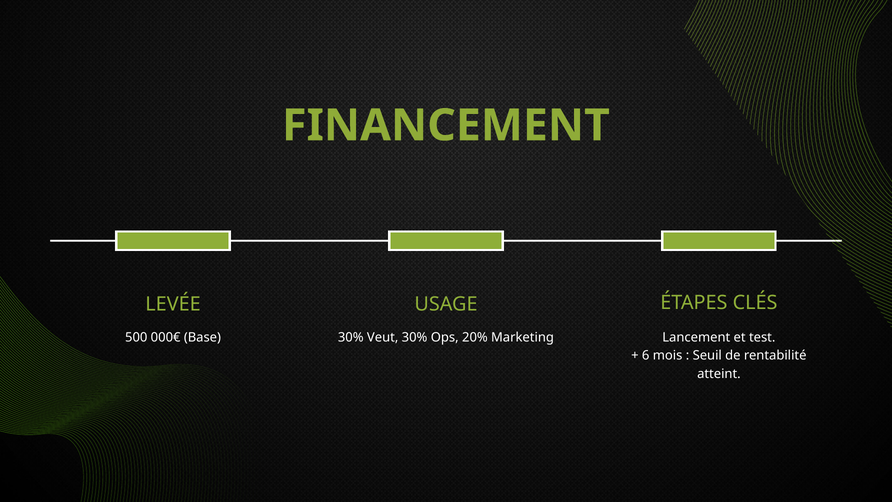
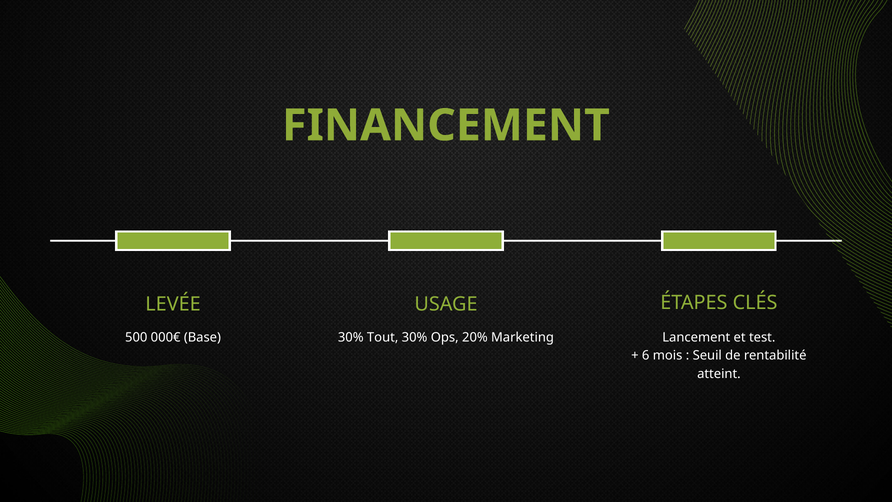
Veut: Veut -> Tout
